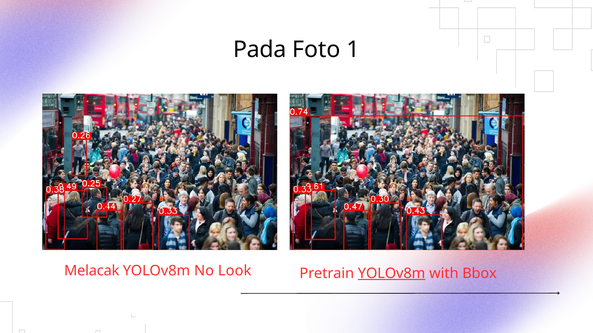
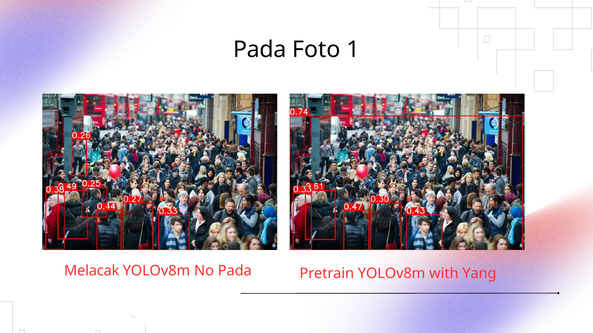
No Look: Look -> Pada
YOLOv8m at (392, 274) underline: present -> none
Bbox: Bbox -> Yang
